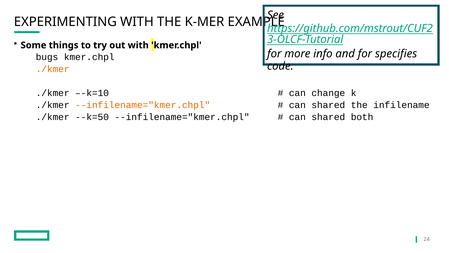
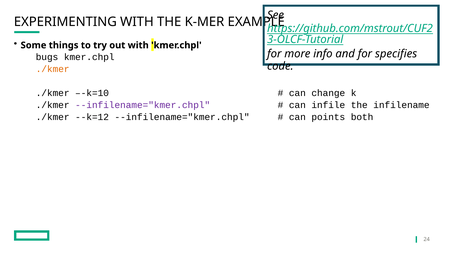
--infilename="kmer.chpl at (143, 105) colour: orange -> purple
shared at (328, 105): shared -> infile
--k=50: --k=50 -> --k=12
shared at (328, 117): shared -> points
